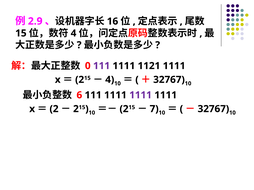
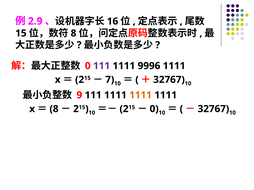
4 at (74, 33): 4 -> 8
1121: 1121 -> 9996
4 at (110, 80): 4 -> 7
6: 6 -> 9
1111 at (141, 95) colour: purple -> orange
2 at (54, 109): 2 -> 8
7 at (154, 109): 7 -> 0
